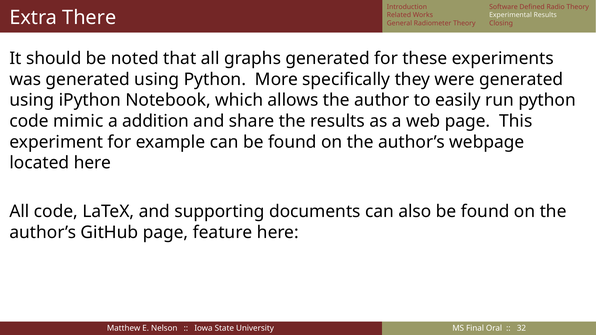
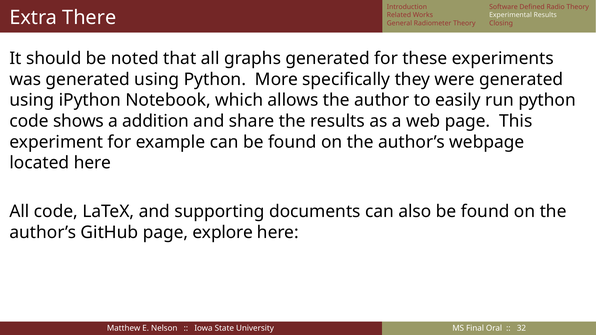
mimic: mimic -> shows
feature: feature -> explore
